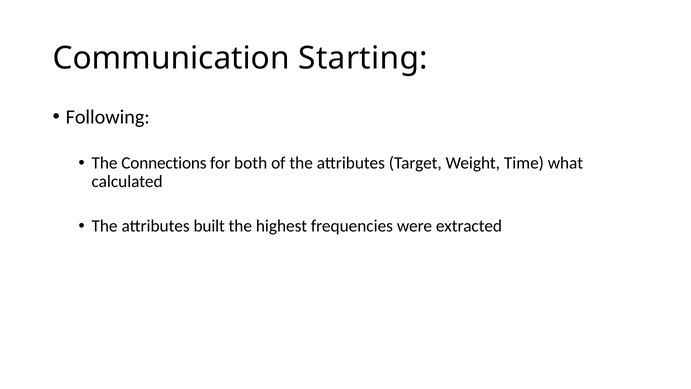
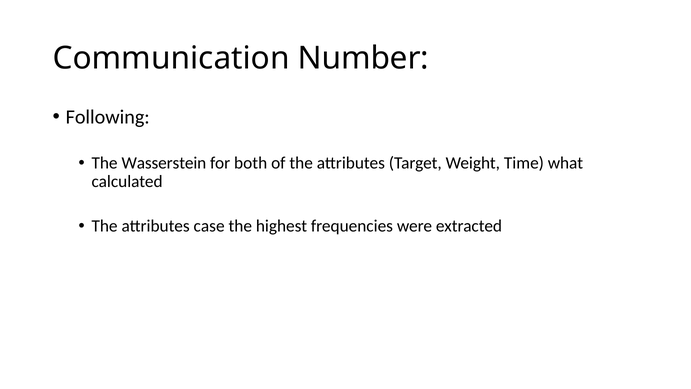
Starting: Starting -> Number
Connections: Connections -> Wasserstein
built: built -> case
